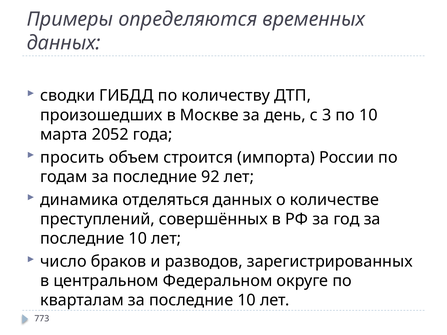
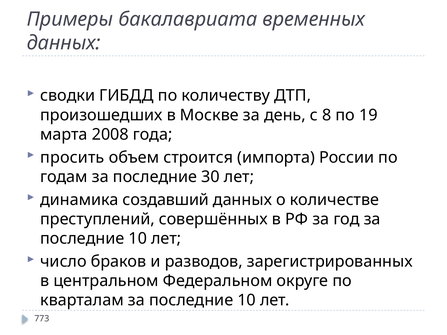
определяются: определяются -> бакалавриата
3: 3 -> 8
по 10: 10 -> 19
2052: 2052 -> 2008
92: 92 -> 30
отделяться: отделяться -> создавший
